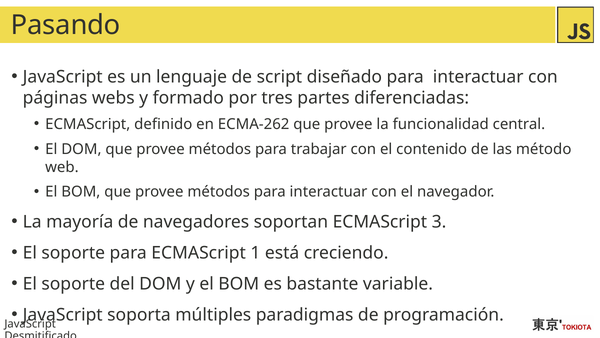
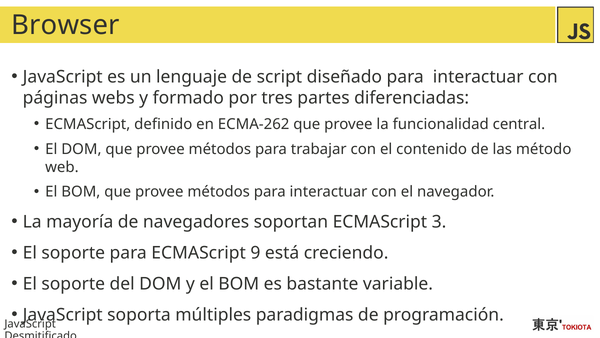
Pasando: Pasando -> Browser
1: 1 -> 9
